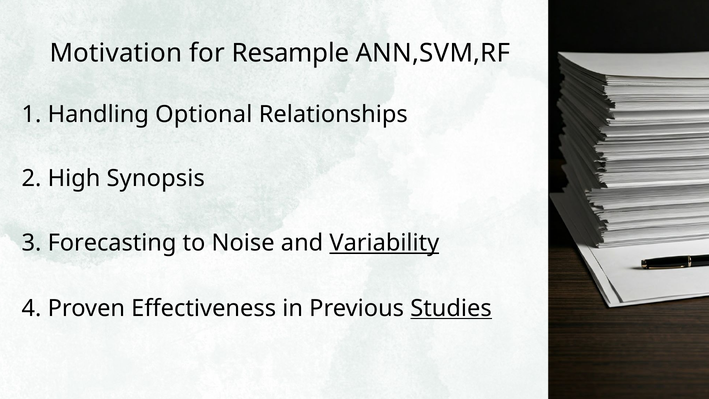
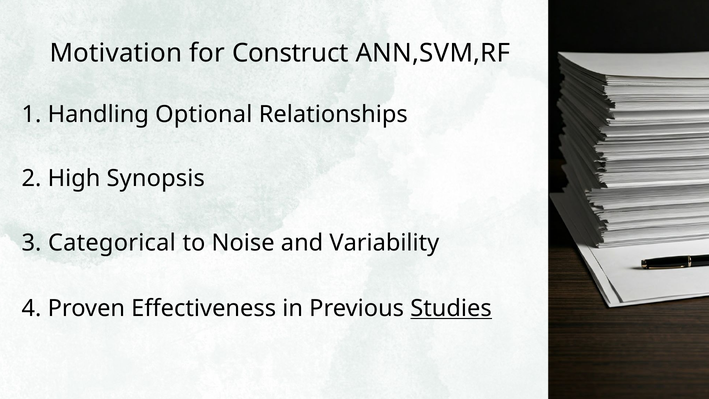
Resample: Resample -> Construct
Forecasting: Forecasting -> Categorical
Variability underline: present -> none
